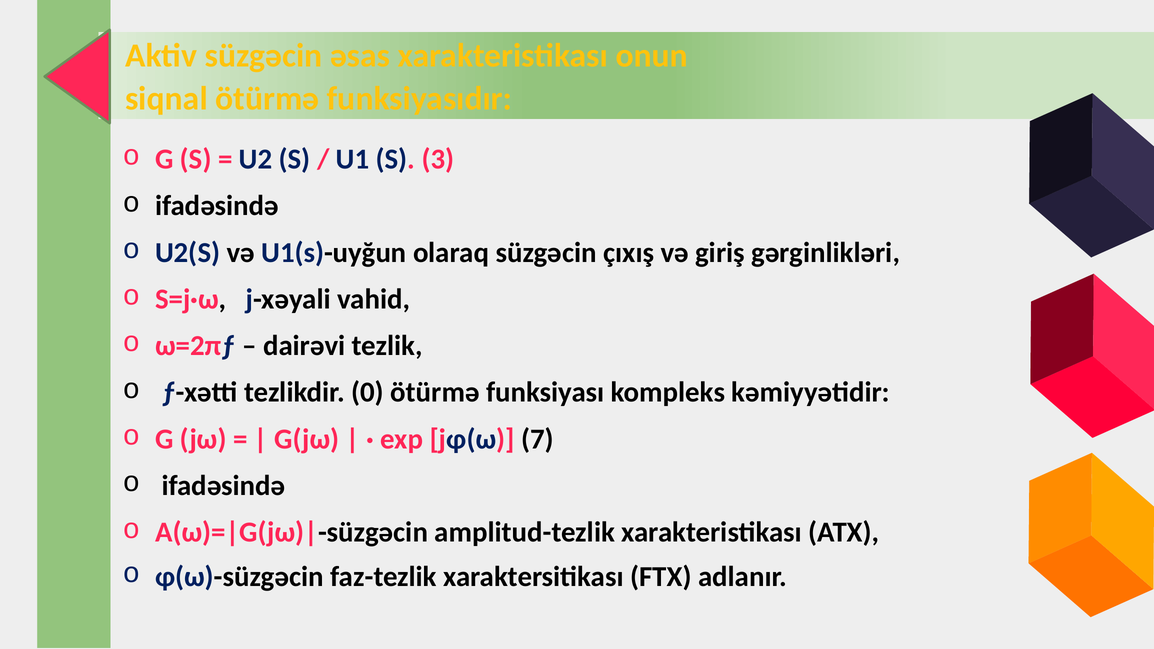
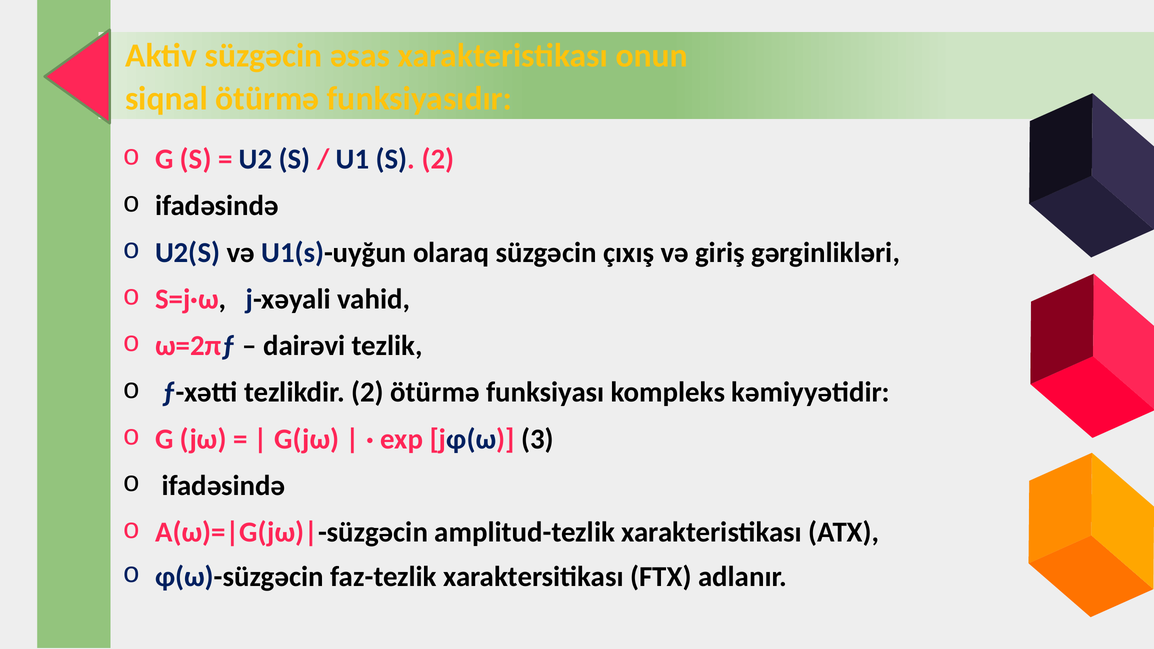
S 3: 3 -> 2
tezlikdir 0: 0 -> 2
7: 7 -> 3
